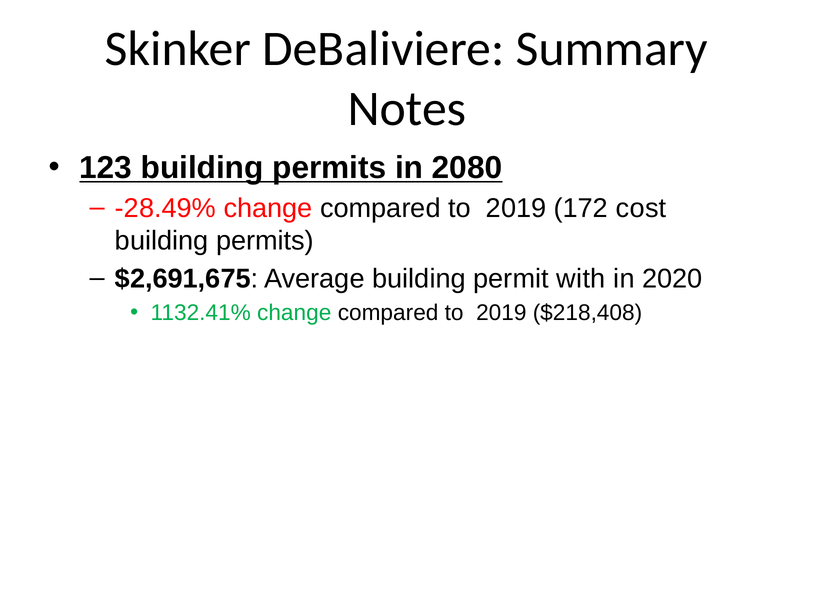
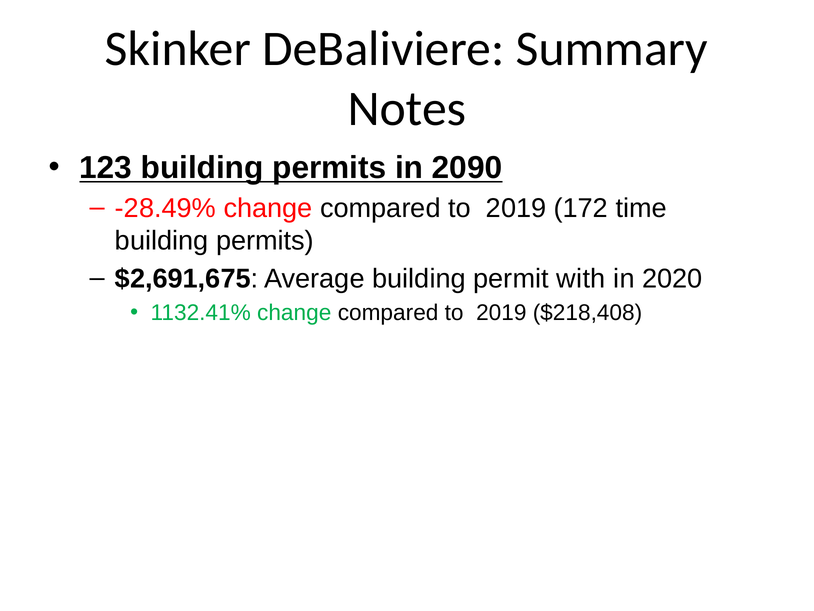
2080: 2080 -> 2090
cost: cost -> time
